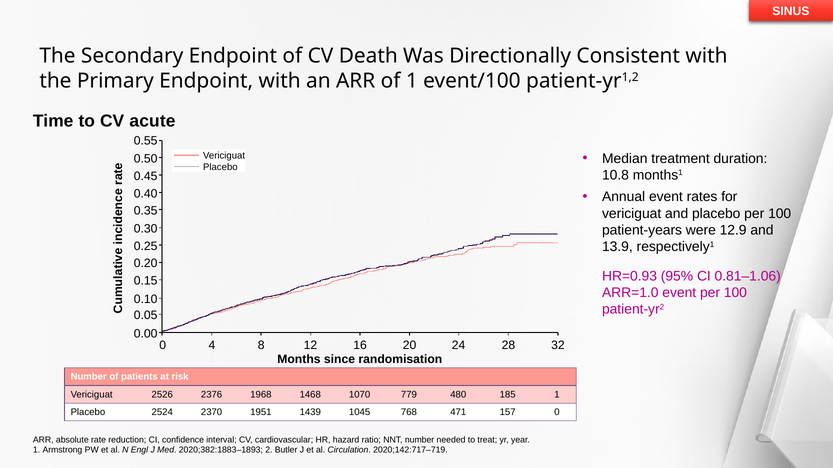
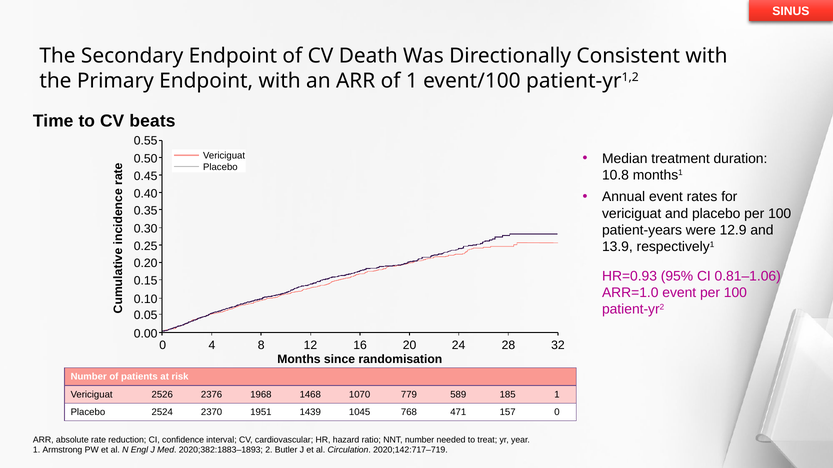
acute: acute -> beats
480: 480 -> 589
